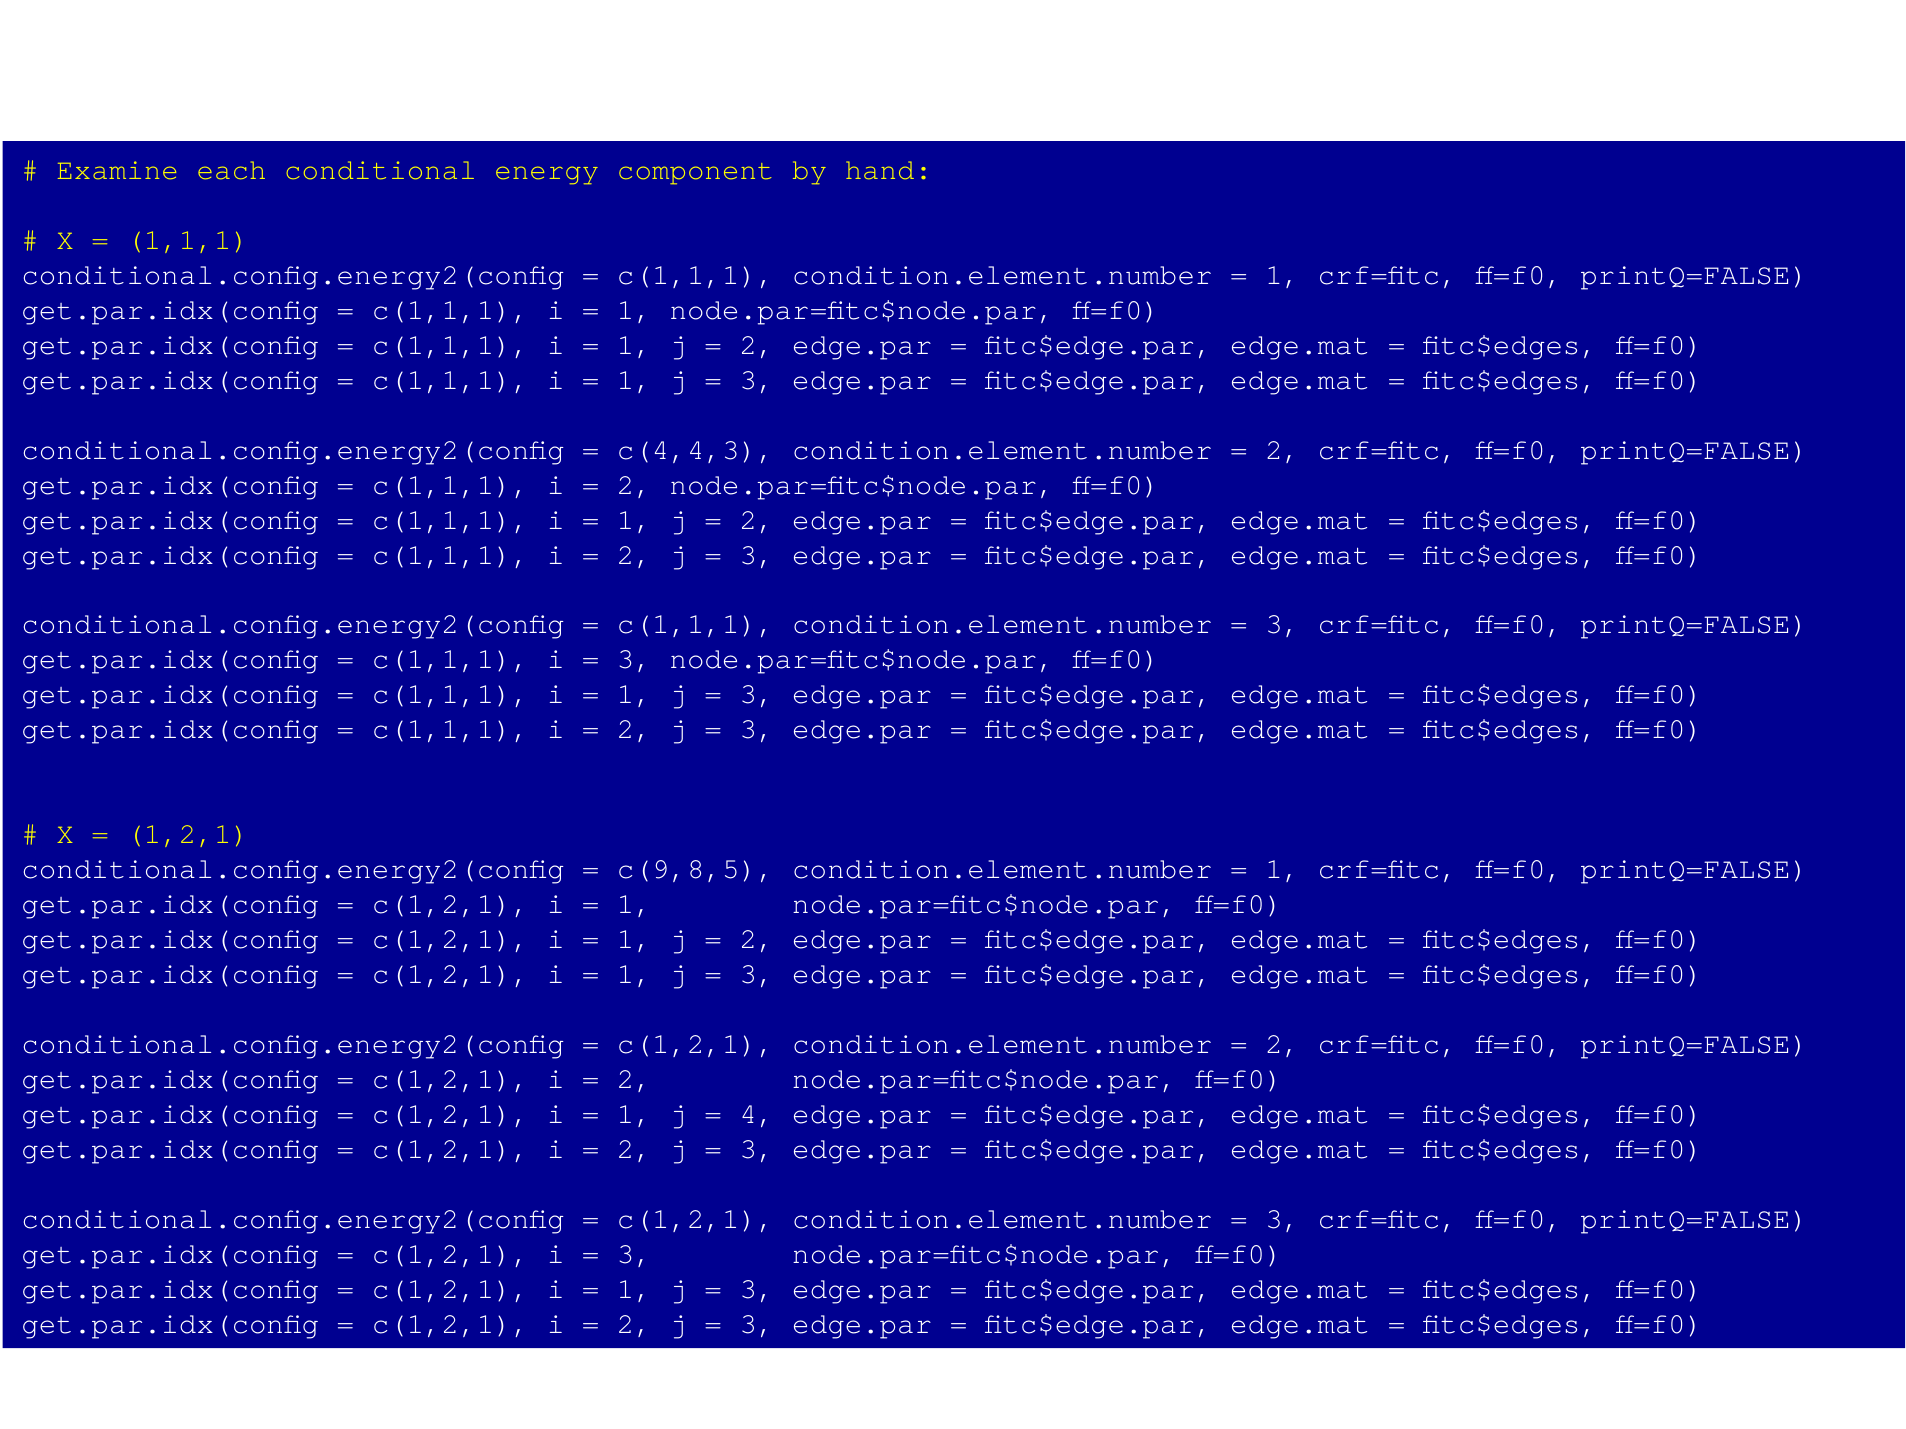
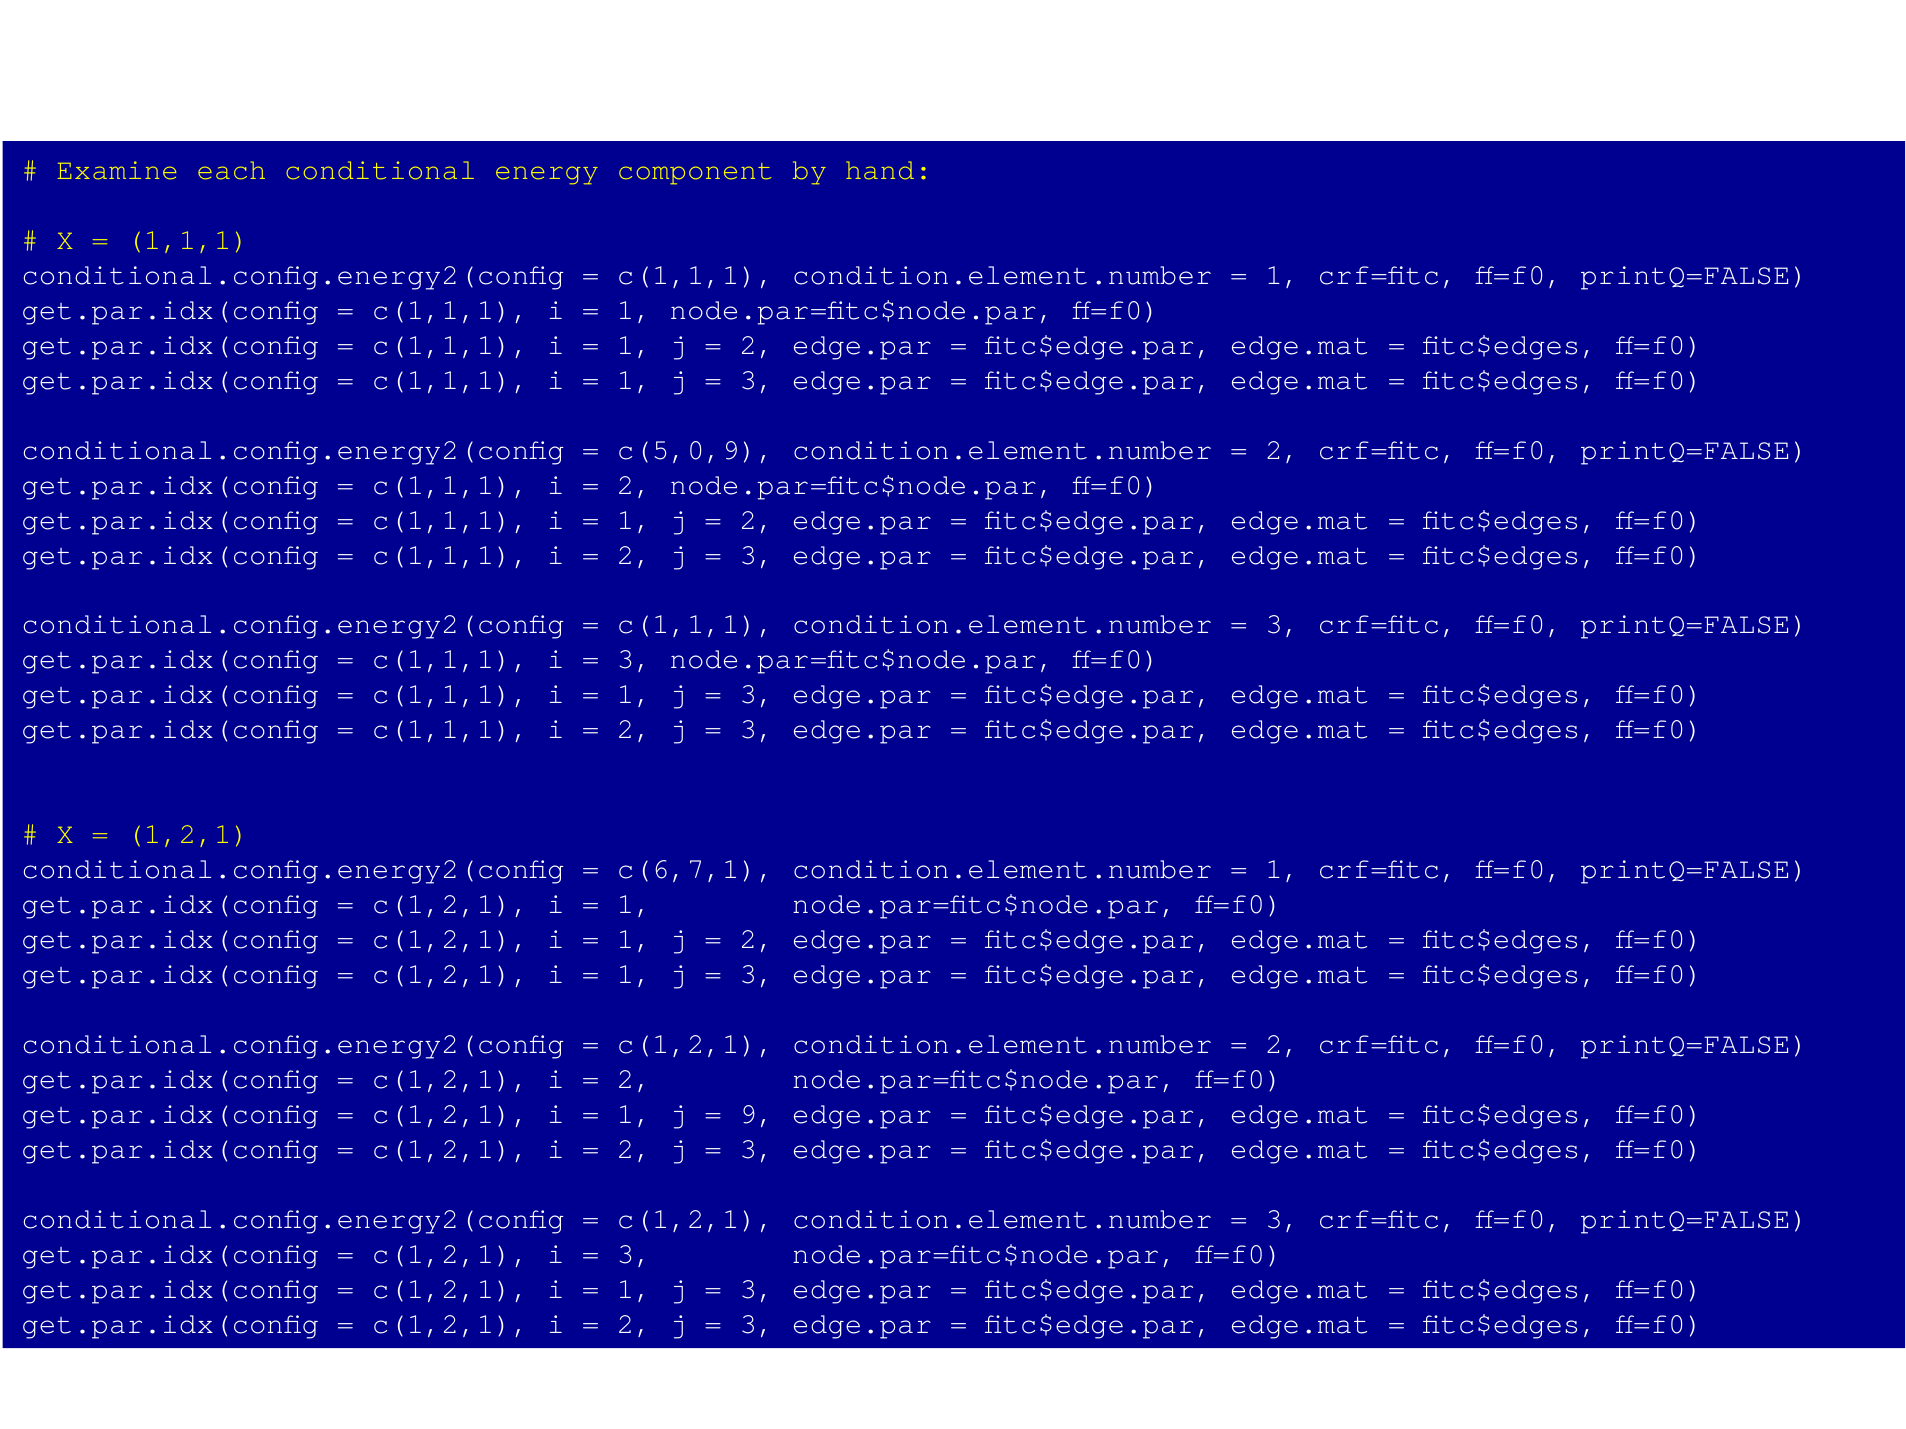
c(4,4,3: c(4,4,3 -> c(5,0,9
c(9,8,5: c(9,8,5 -> c(6,7,1
4: 4 -> 9
